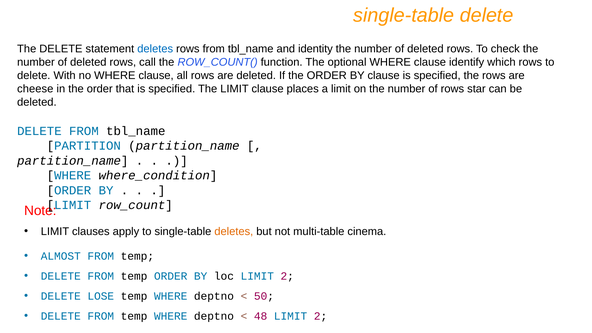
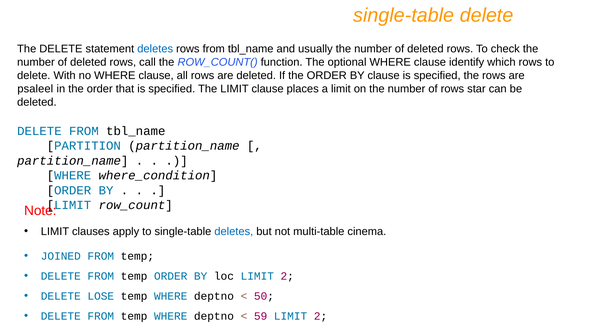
identity: identity -> usually
cheese: cheese -> psaleel
deletes at (234, 231) colour: orange -> blue
ALMOST: ALMOST -> JOINED
48: 48 -> 59
